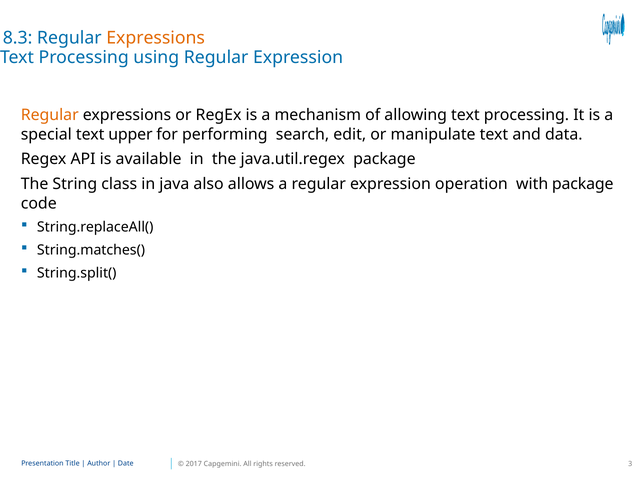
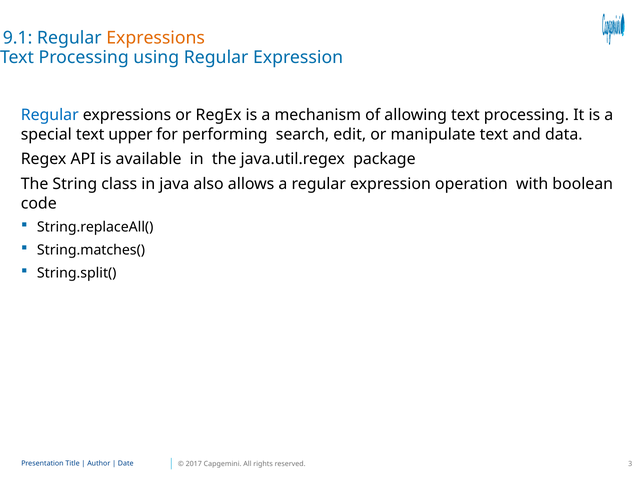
8.3: 8.3 -> 9.1
Regular at (50, 115) colour: orange -> blue
with package: package -> boolean
